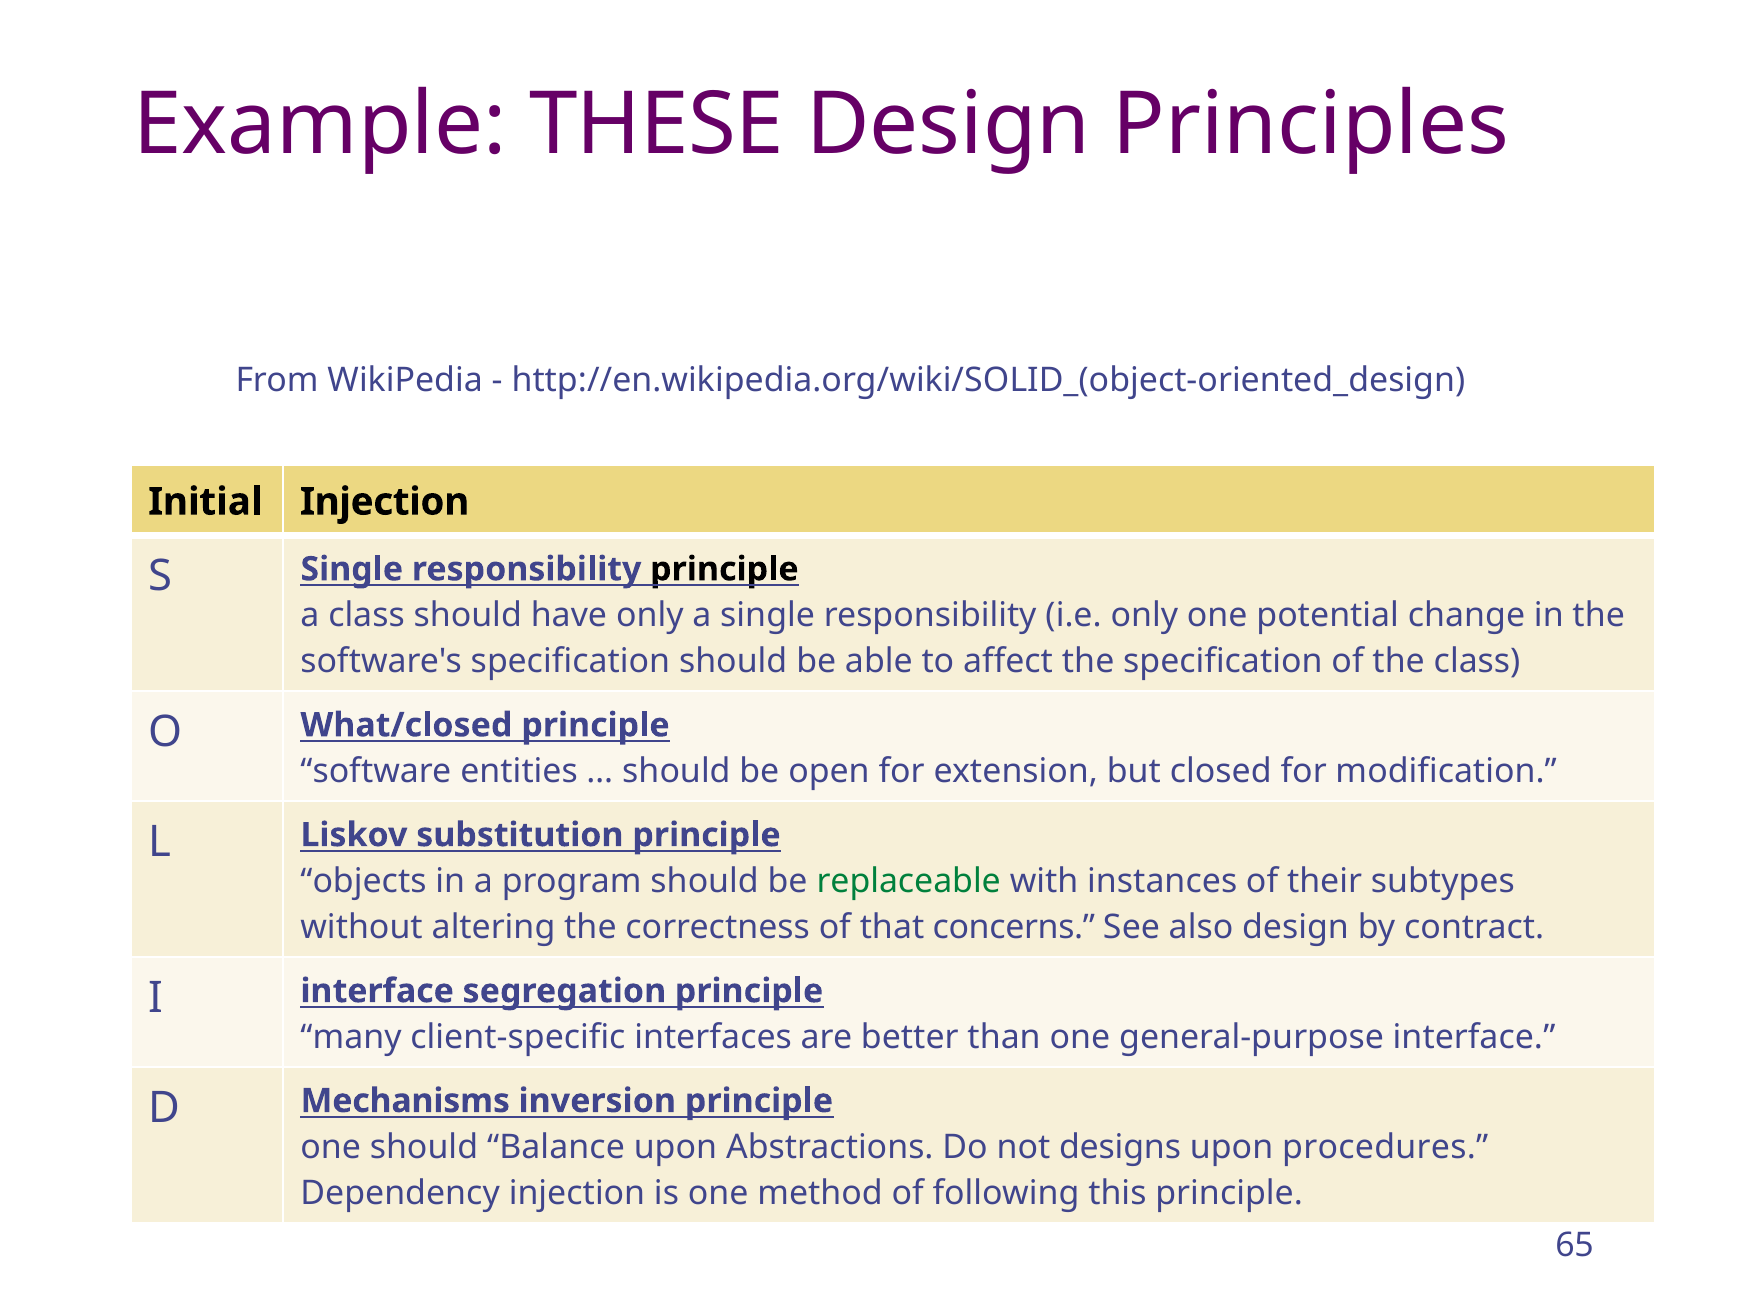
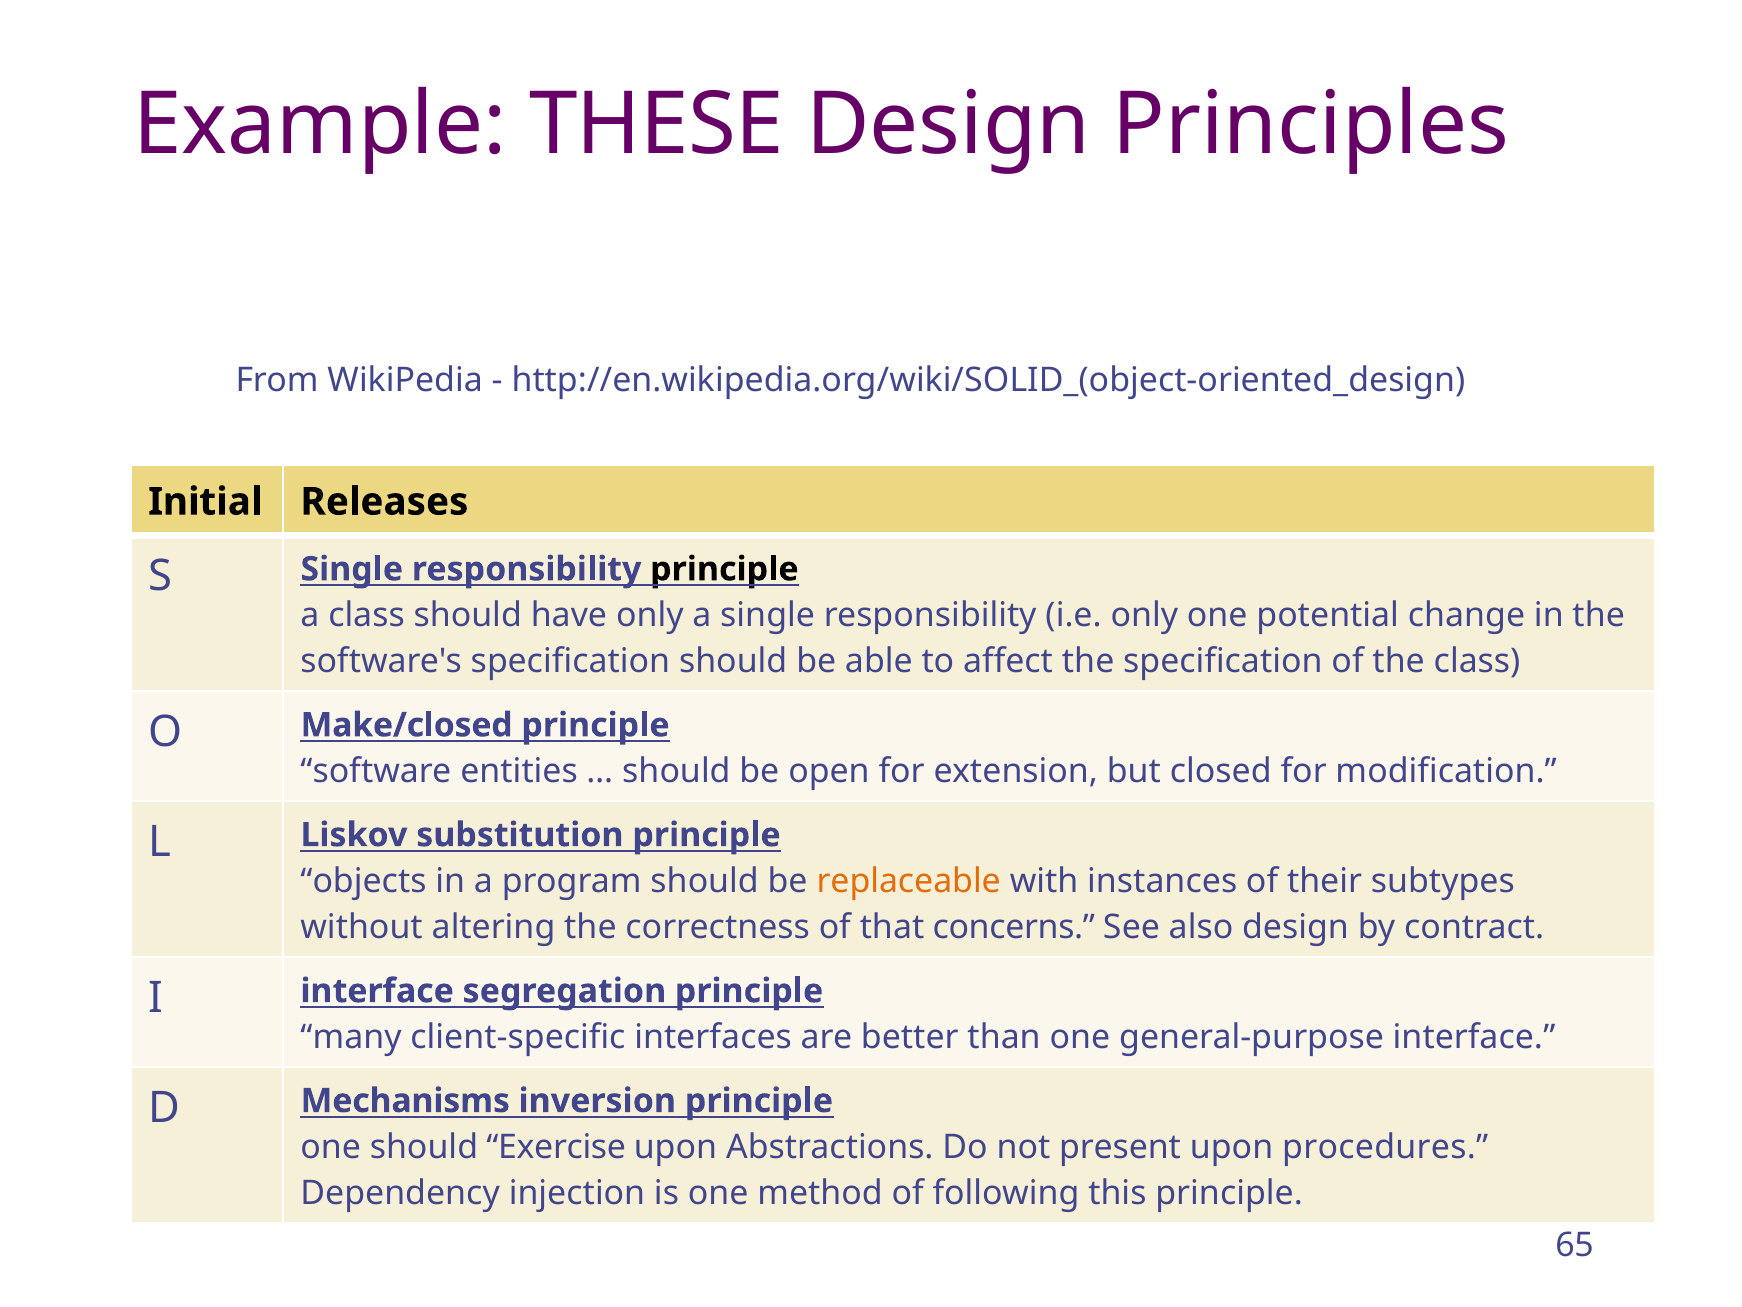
Initial Injection: Injection -> Releases
What/closed: What/closed -> Make/closed
replaceable colour: green -> orange
Balance: Balance -> Exercise
designs: designs -> present
